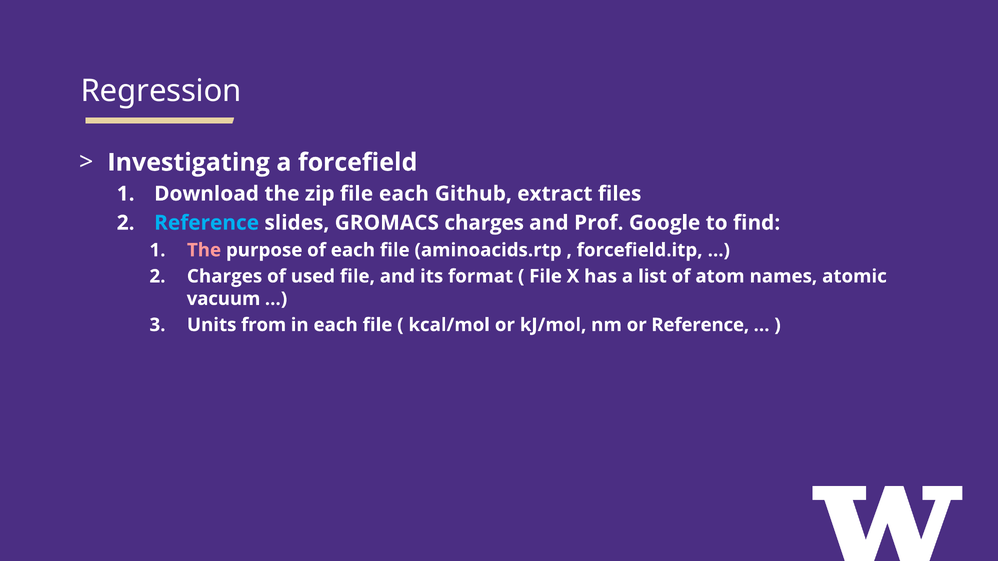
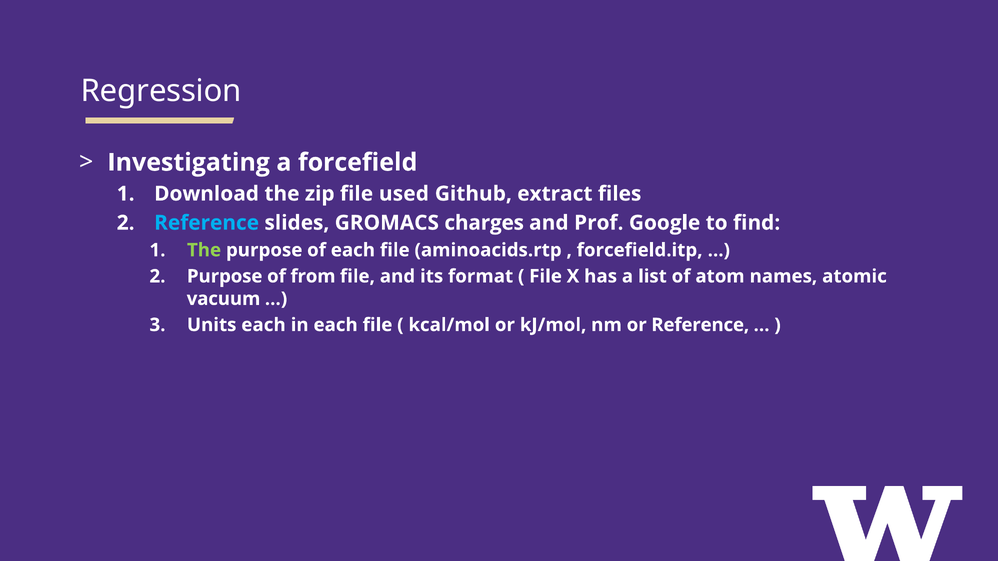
file each: each -> used
The at (204, 250) colour: pink -> light green
Charges at (225, 276): Charges -> Purpose
used: used -> from
Units from: from -> each
